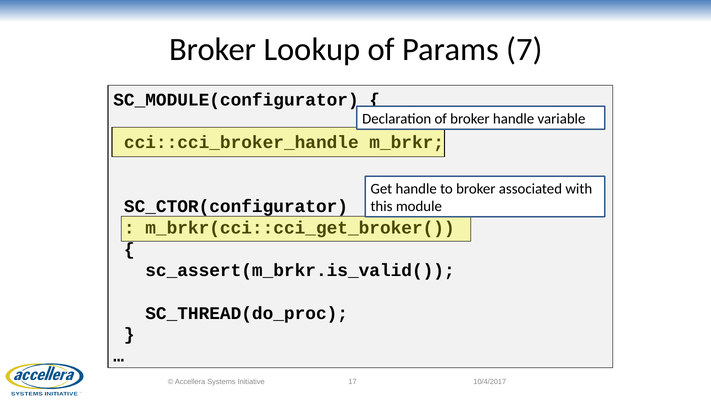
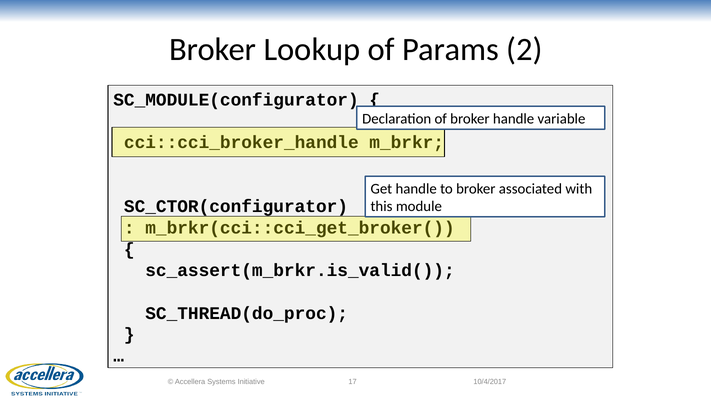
7: 7 -> 2
